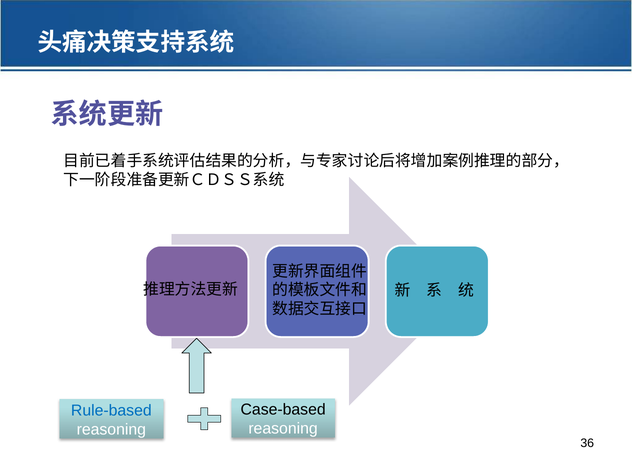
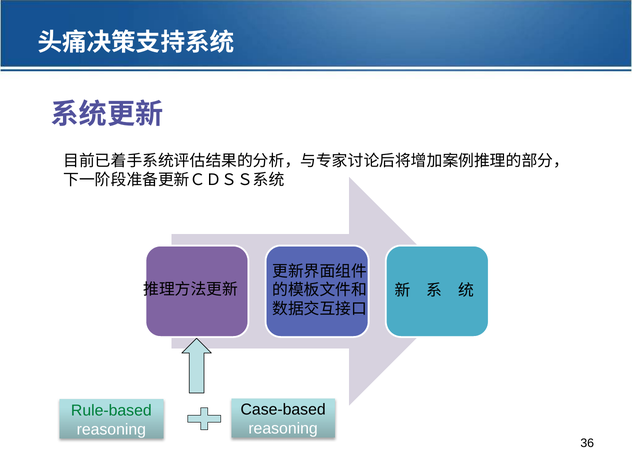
Rule-based colour: blue -> green
